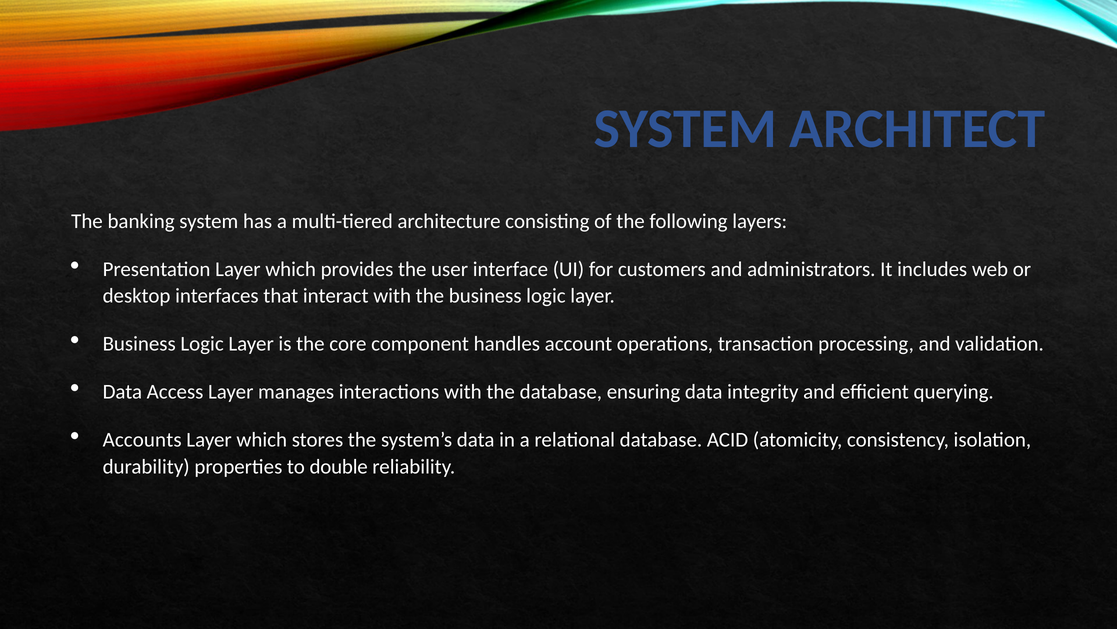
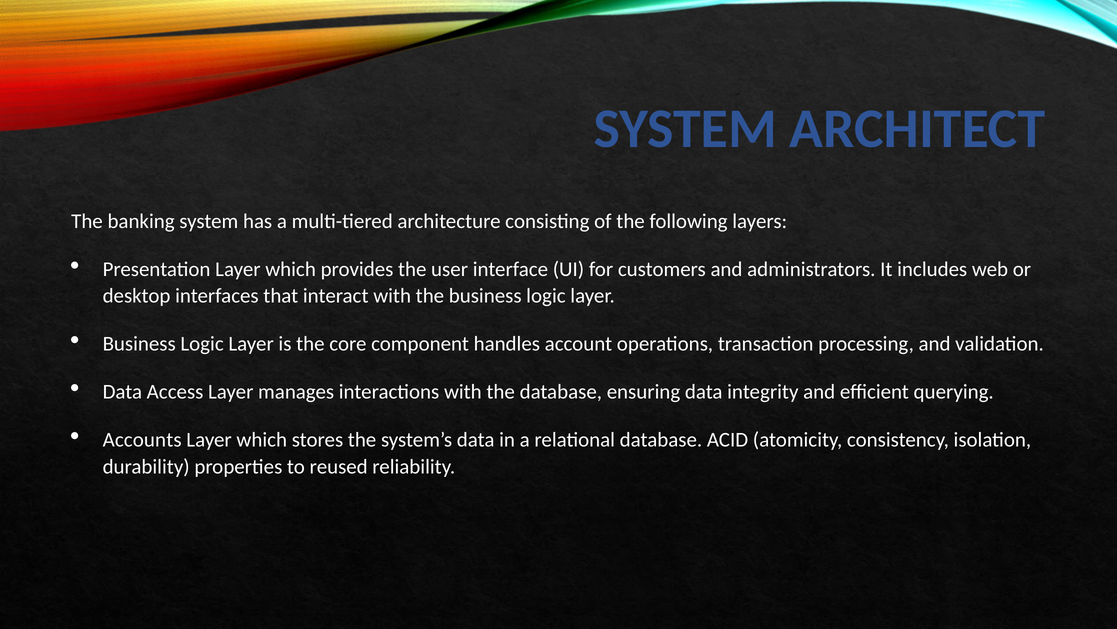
double: double -> reused
